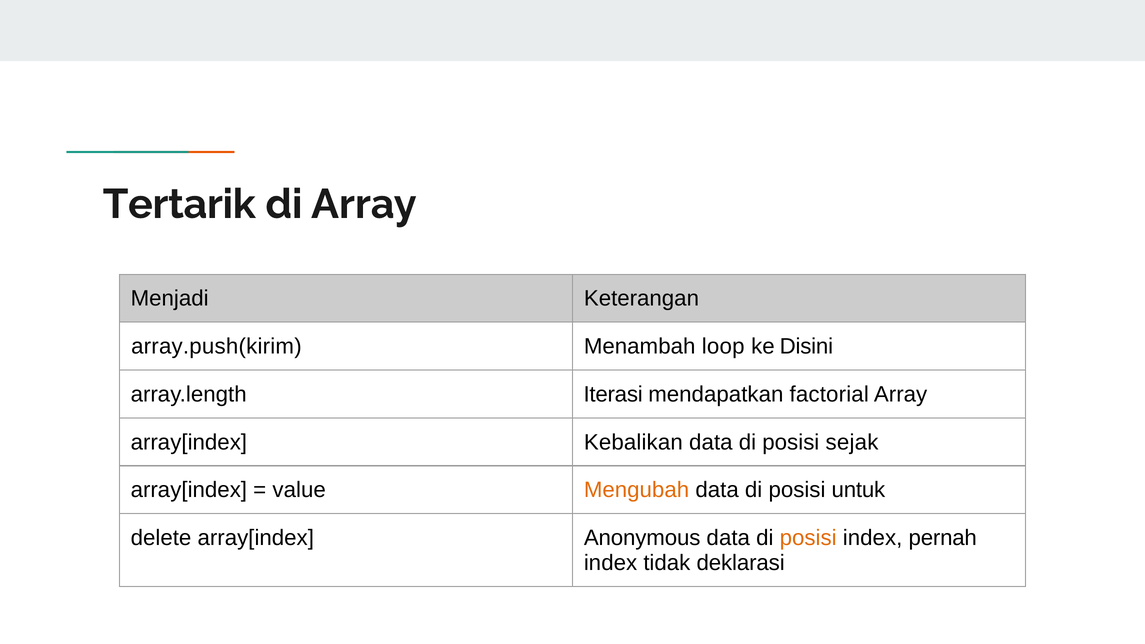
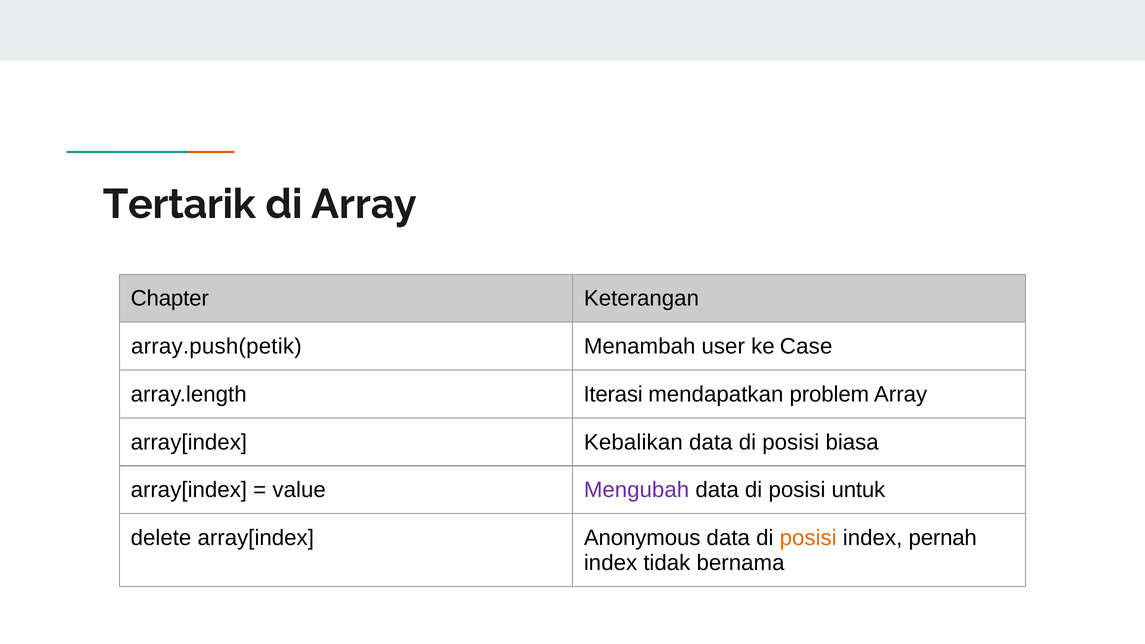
Menjadi: Menjadi -> Chapter
array.push(kirim: array.push(kirim -> array.push(petik
loop: loop -> user
Disini: Disini -> Case
factorial: factorial -> problem
sejak: sejak -> biasa
Mengubah colour: orange -> purple
deklarasi: deklarasi -> bernama
